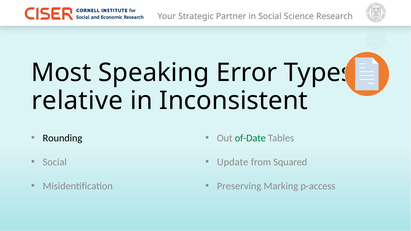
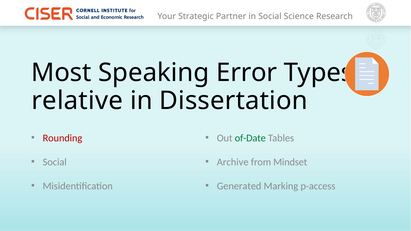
Inconsistent: Inconsistent -> Dissertation
Rounding colour: black -> red
Update: Update -> Archive
Squared: Squared -> Mindset
Preserving: Preserving -> Generated
